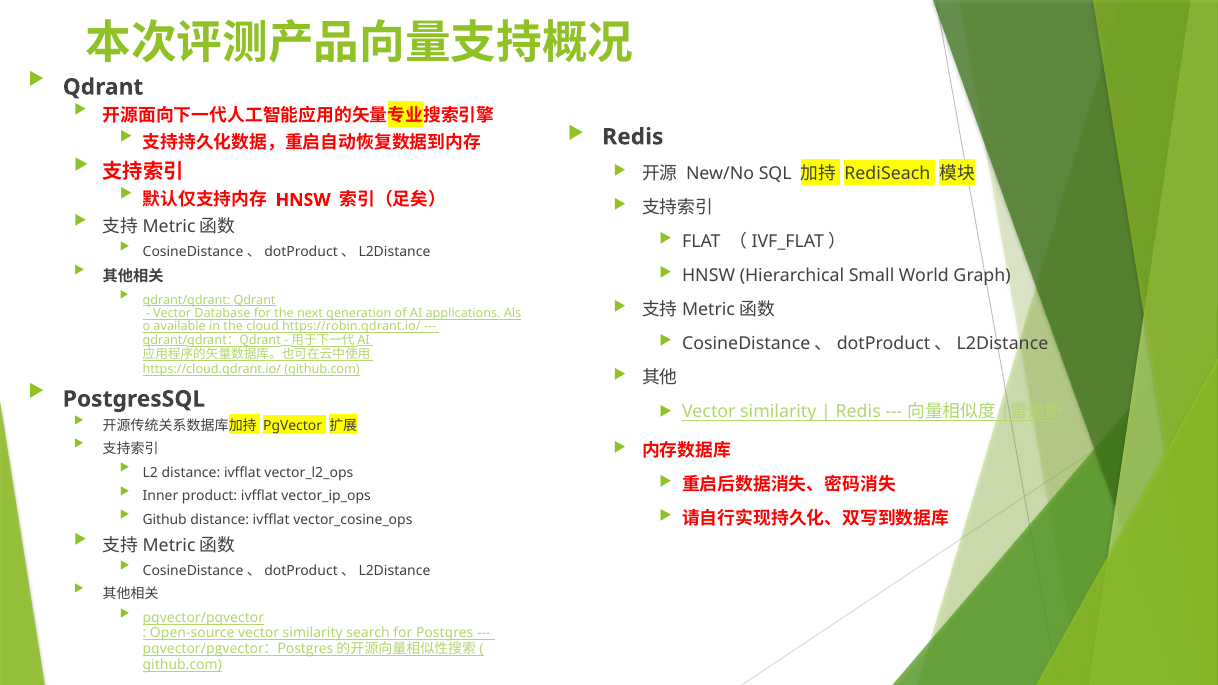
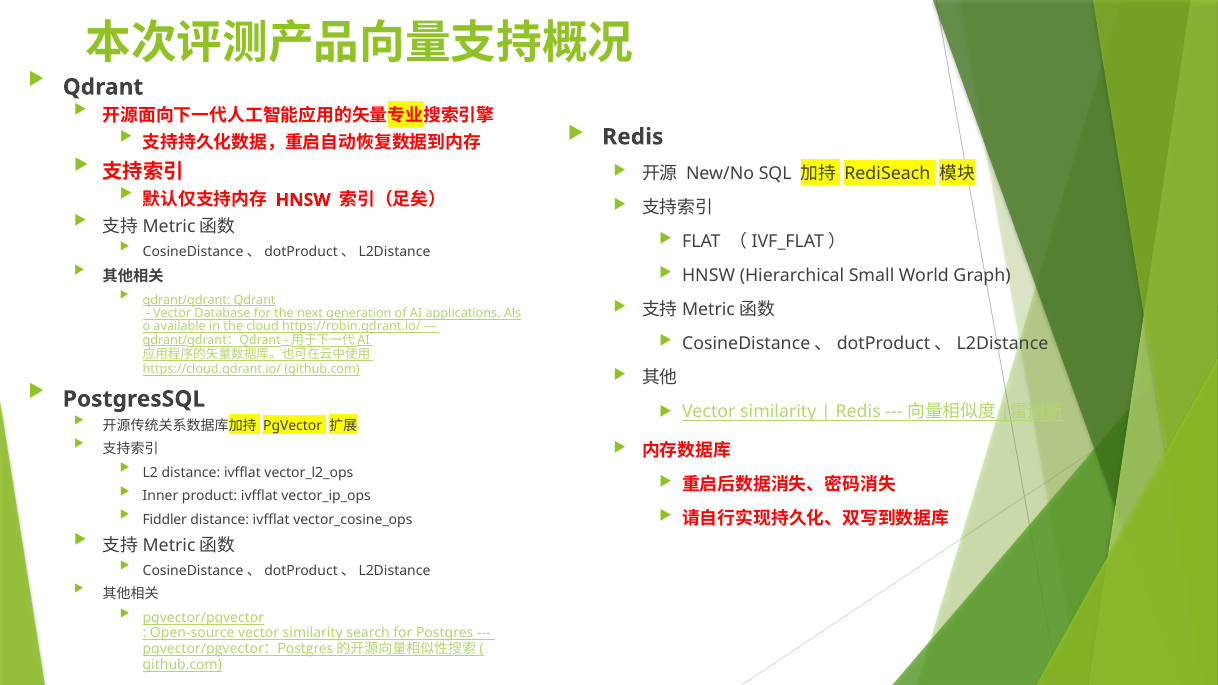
Github: Github -> Fiddler
